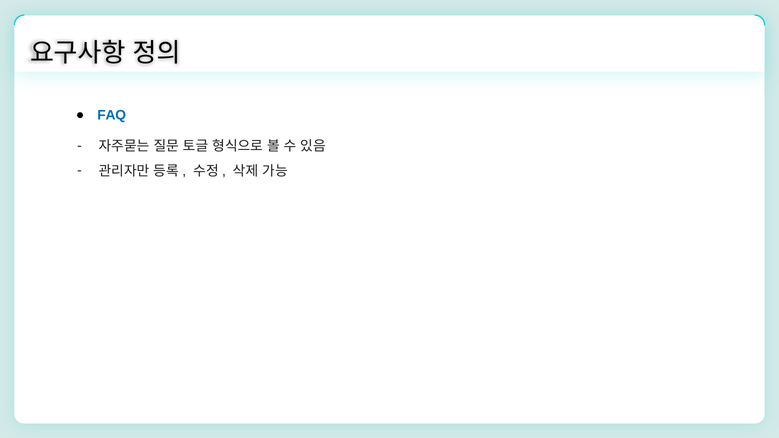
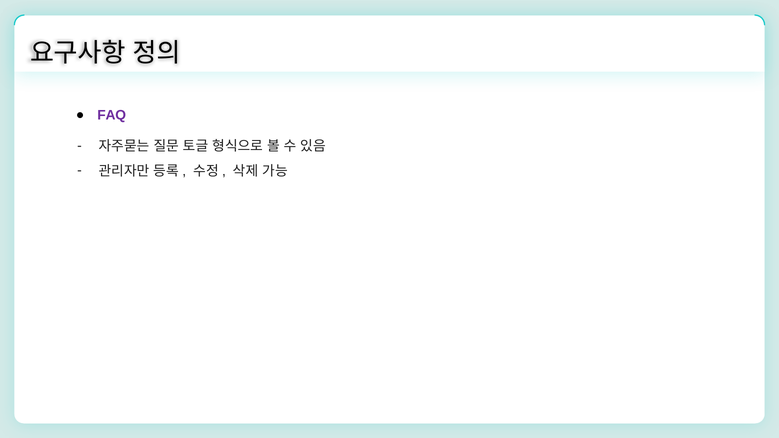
FAQ colour: blue -> purple
